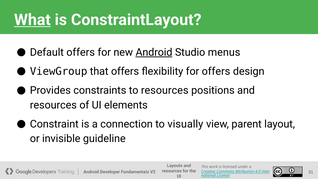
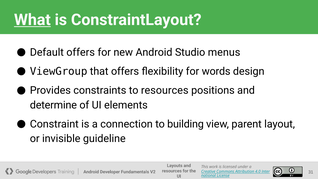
Android at (154, 52) underline: present -> none
for offers: offers -> words
resources at (53, 105): resources -> determine
visually: visually -> building
